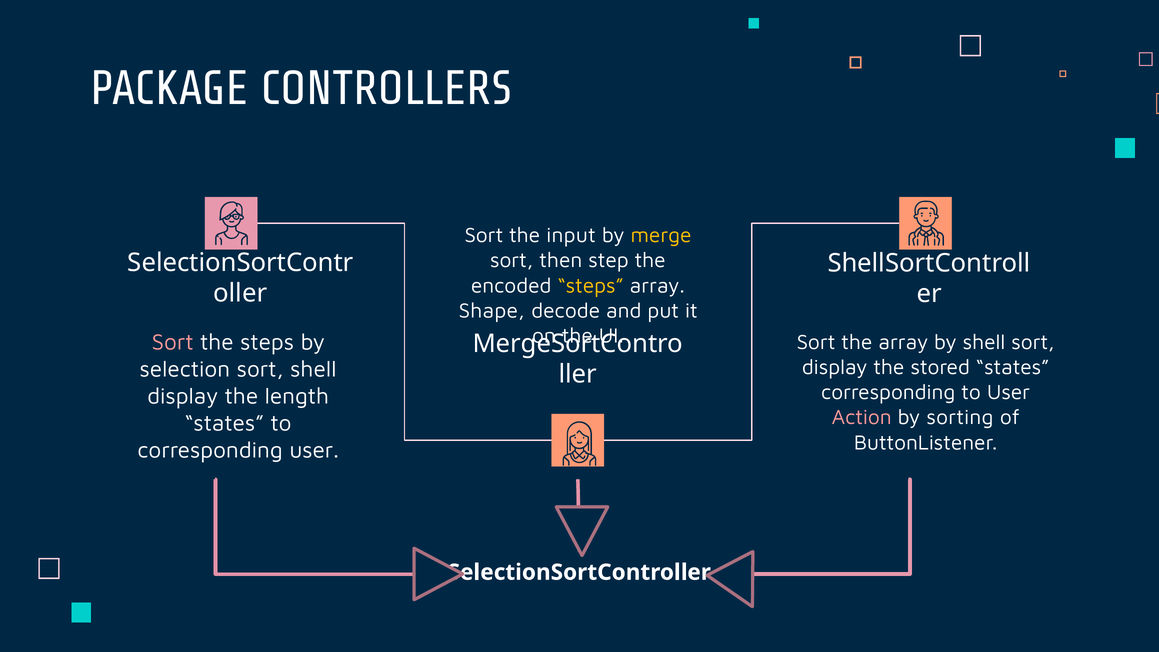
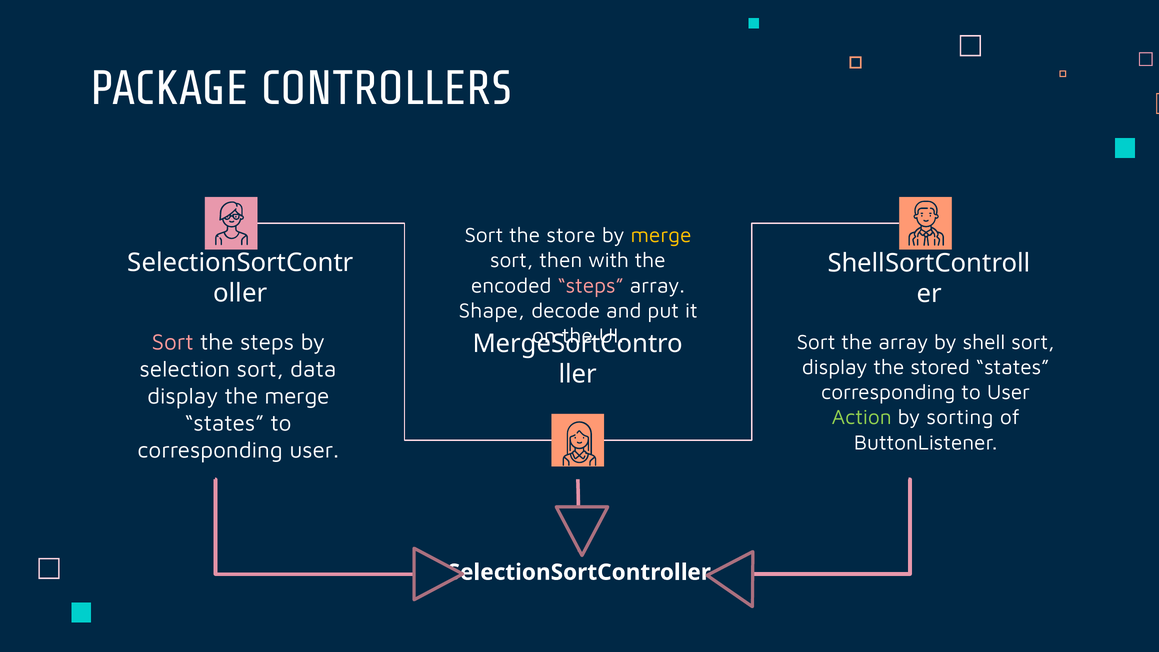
input: input -> store
step: step -> with
steps at (591, 286) colour: yellow -> pink
sort shell: shell -> data
the length: length -> merge
Action colour: pink -> light green
